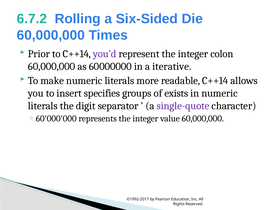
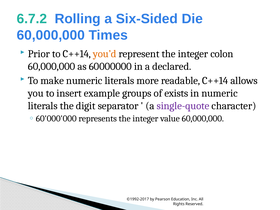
you’d colour: purple -> orange
iterative: iterative -> declared
specifies: specifies -> example
